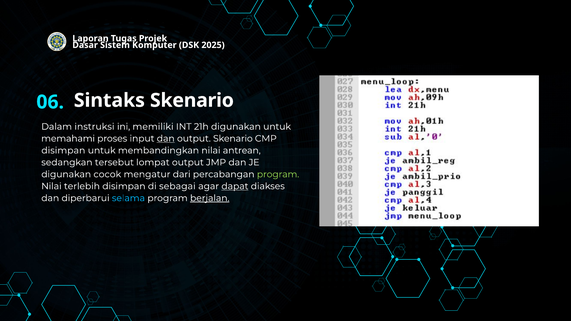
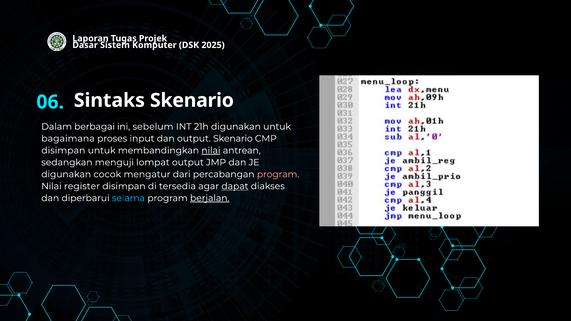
instruksi: instruksi -> berbagai
memiliki: memiliki -> sebelum
memahami: memahami -> bagaimana
dan at (166, 139) underline: present -> none
nilai at (211, 151) underline: none -> present
tersebut: tersebut -> menguji
program at (278, 174) colour: light green -> pink
terlebih: terlebih -> register
sebagai: sebagai -> tersedia
